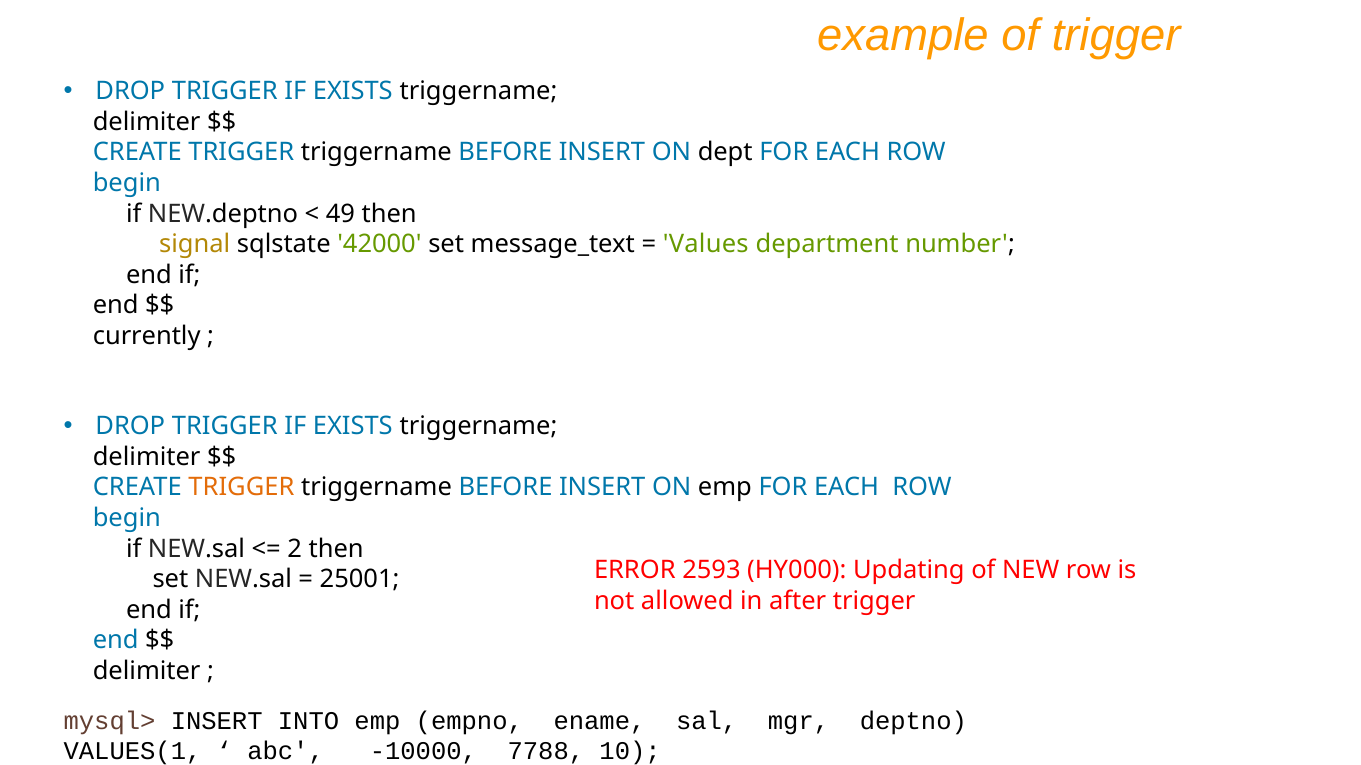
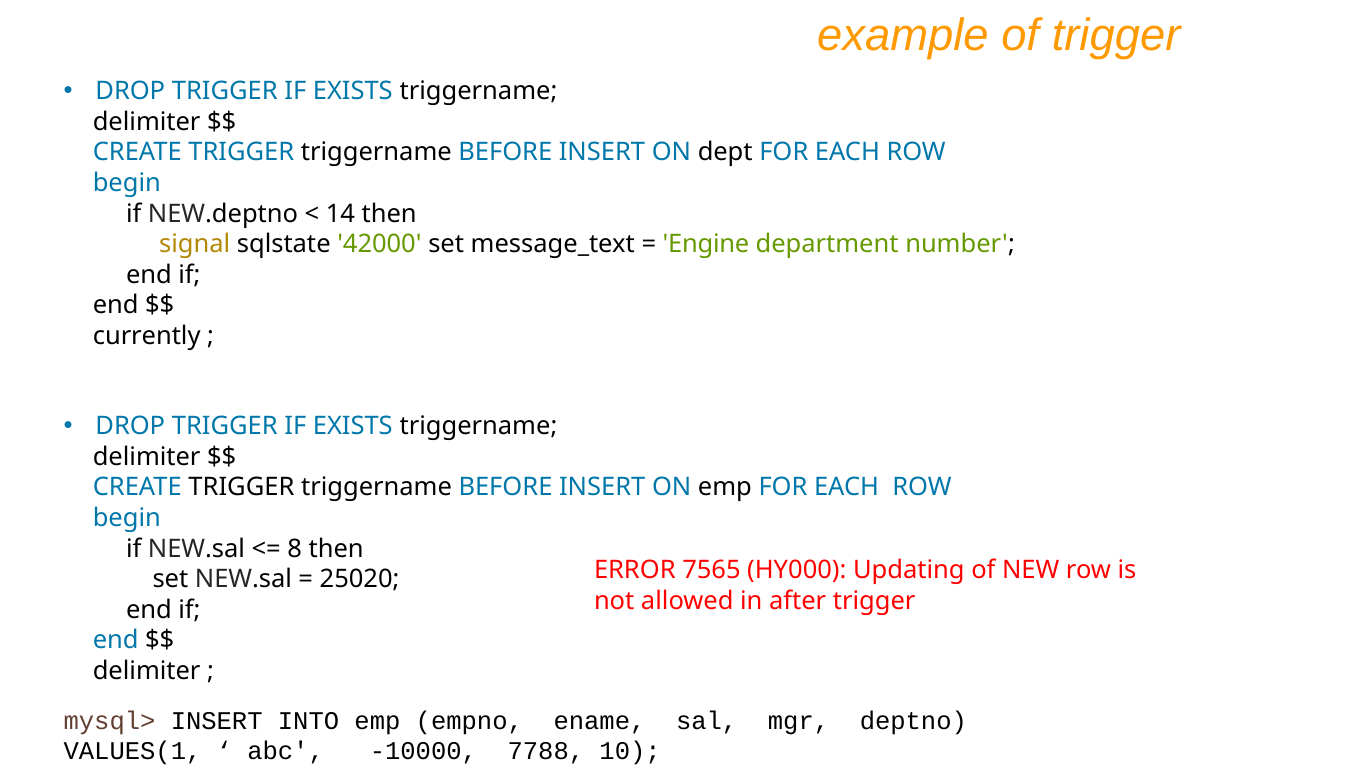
49: 49 -> 14
Values: Values -> Engine
TRIGGER at (241, 488) colour: orange -> black
2: 2 -> 8
2593: 2593 -> 7565
25001: 25001 -> 25020
